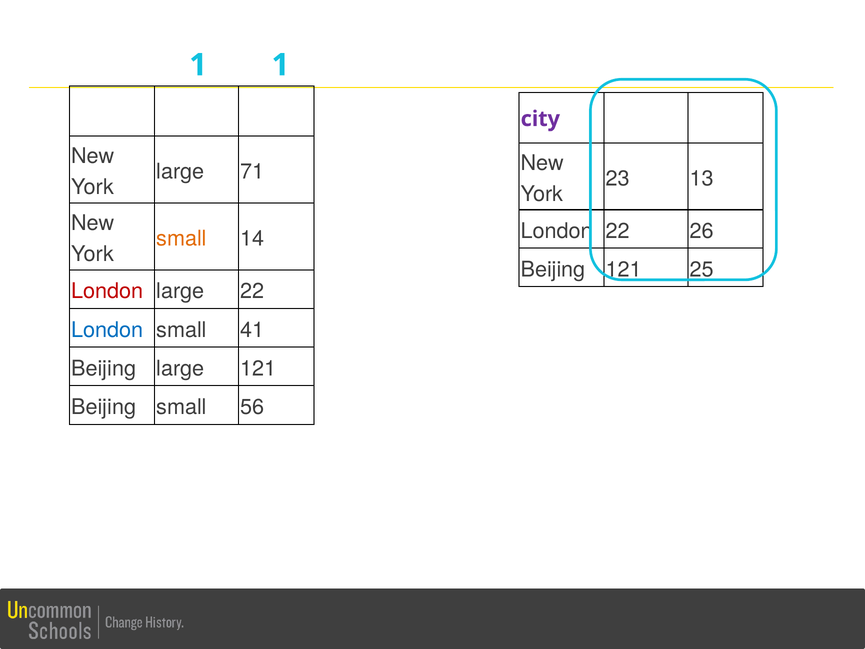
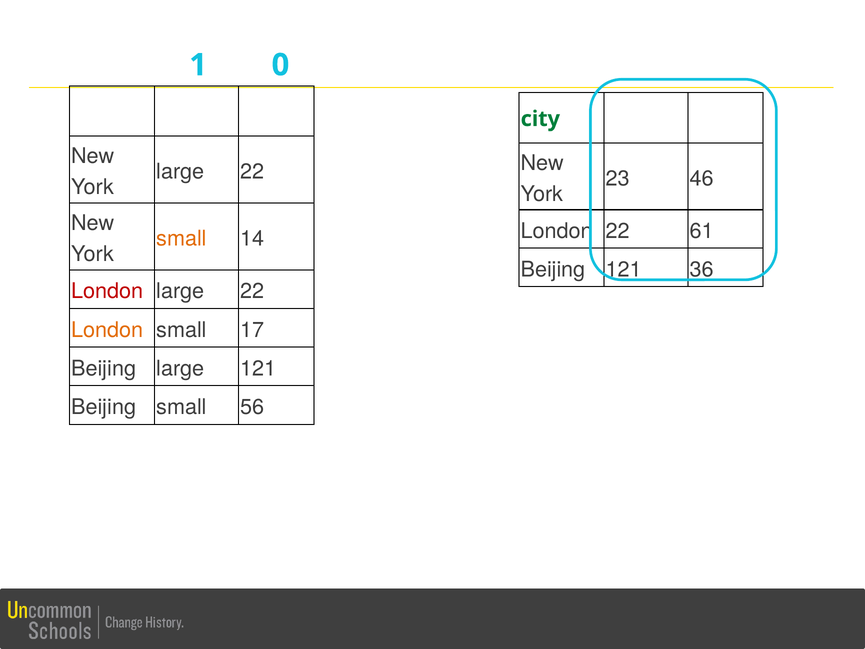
1 1: 1 -> 0
city at (540, 119) colour: purple -> green
71 at (253, 172): 71 -> 22
13: 13 -> 46
26: 26 -> 61
25: 25 -> 36
London at (107, 330) colour: blue -> orange
41: 41 -> 17
